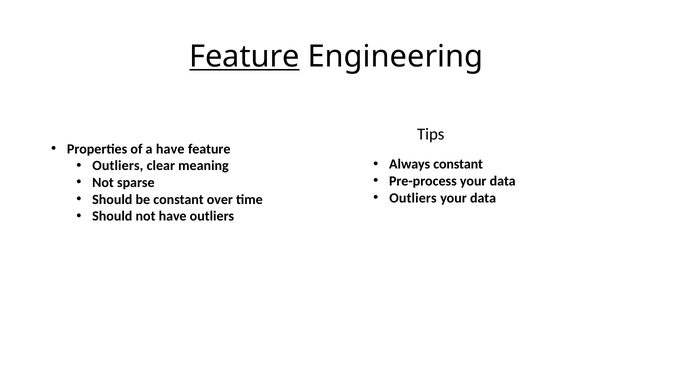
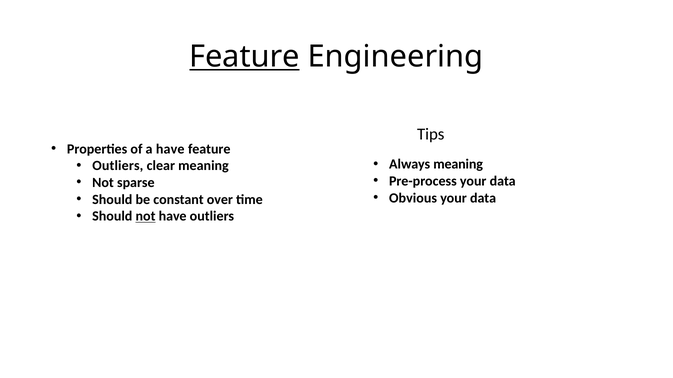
Always constant: constant -> meaning
Outliers at (413, 198): Outliers -> Obvious
not at (146, 217) underline: none -> present
